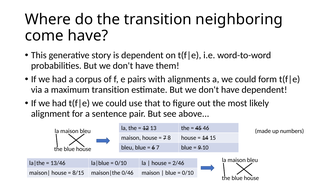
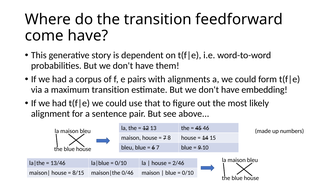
neighboring: neighboring -> feedforward
have dependent: dependent -> embedding
